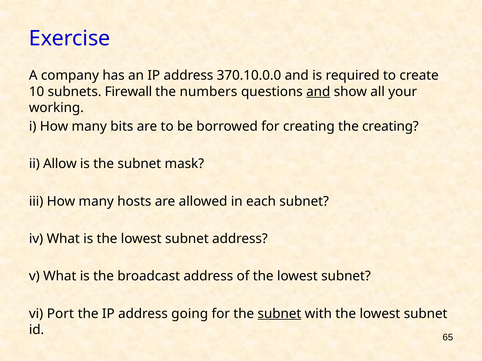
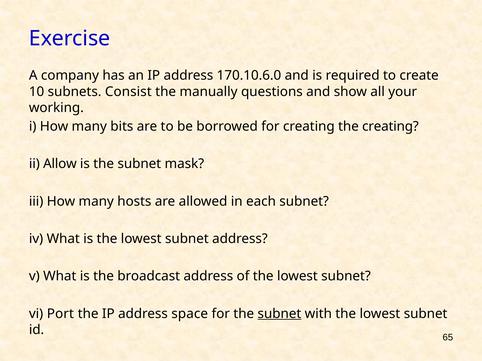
370.10.0.0: 370.10.0.0 -> 170.10.6.0
Firewall: Firewall -> Consist
numbers: numbers -> manually
and at (318, 92) underline: present -> none
going: going -> space
